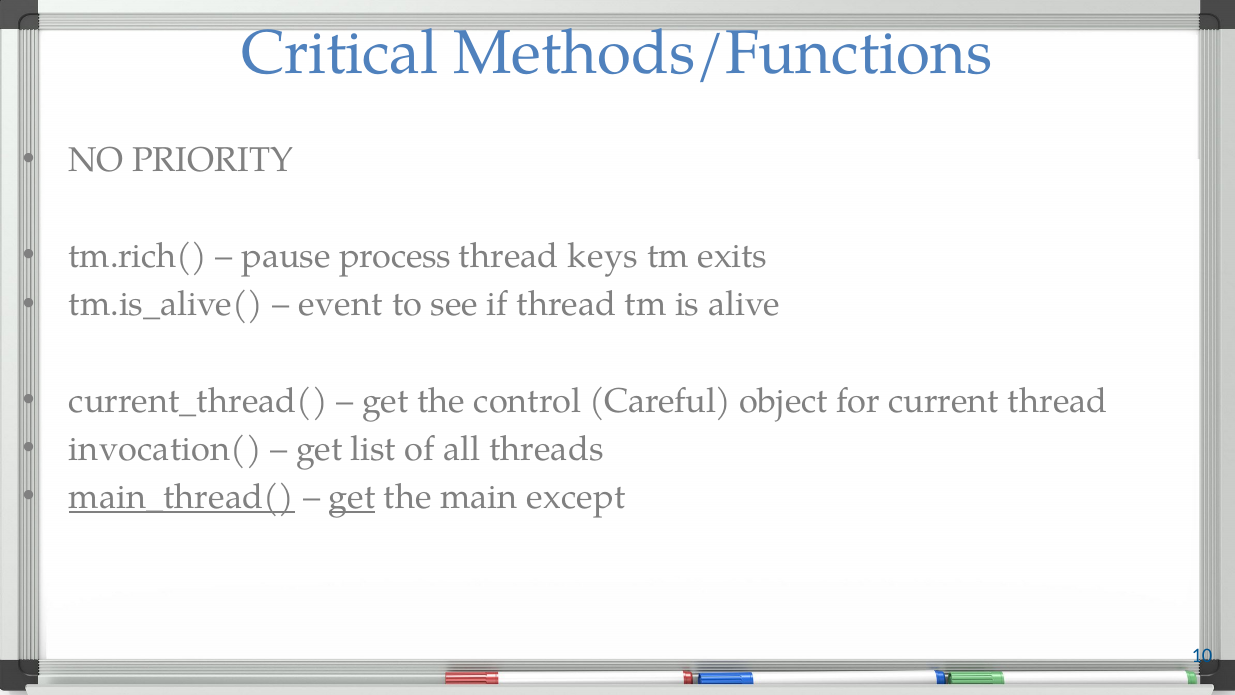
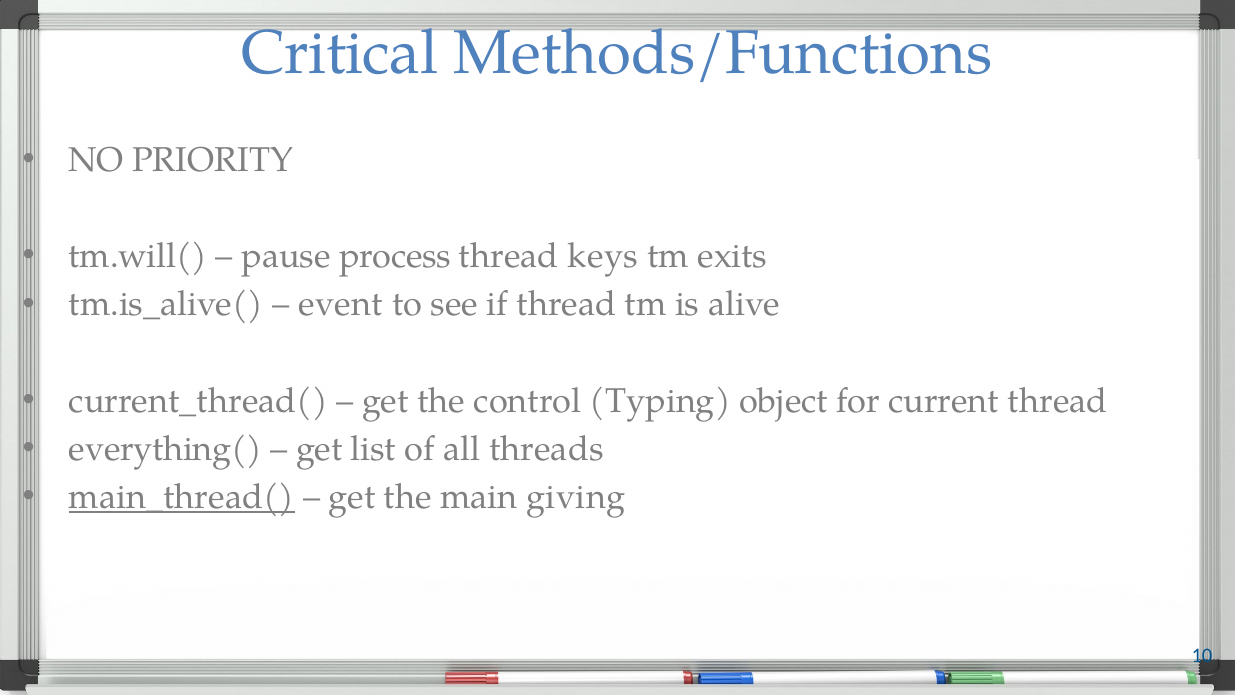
tm.rich(: tm.rich( -> tm.will(
Careful: Careful -> Typing
invocation(: invocation( -> everything(
get at (352, 497) underline: present -> none
except: except -> giving
